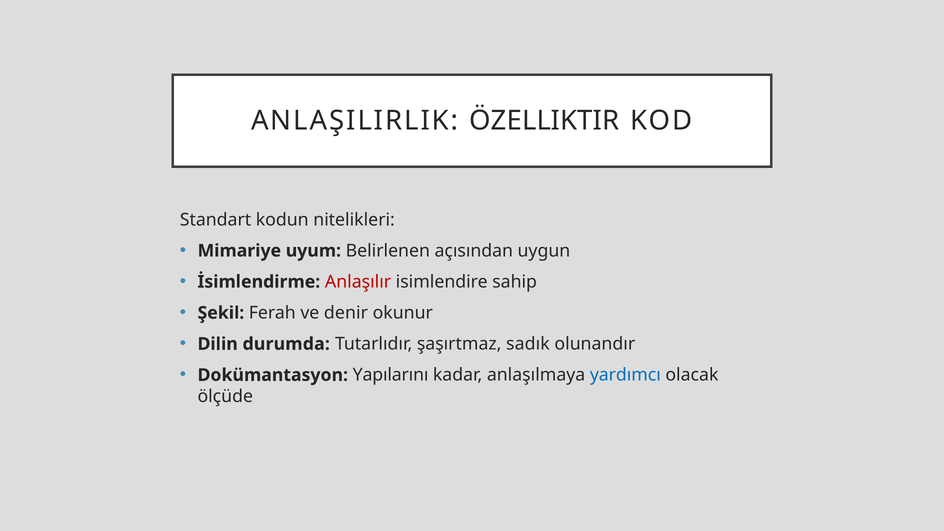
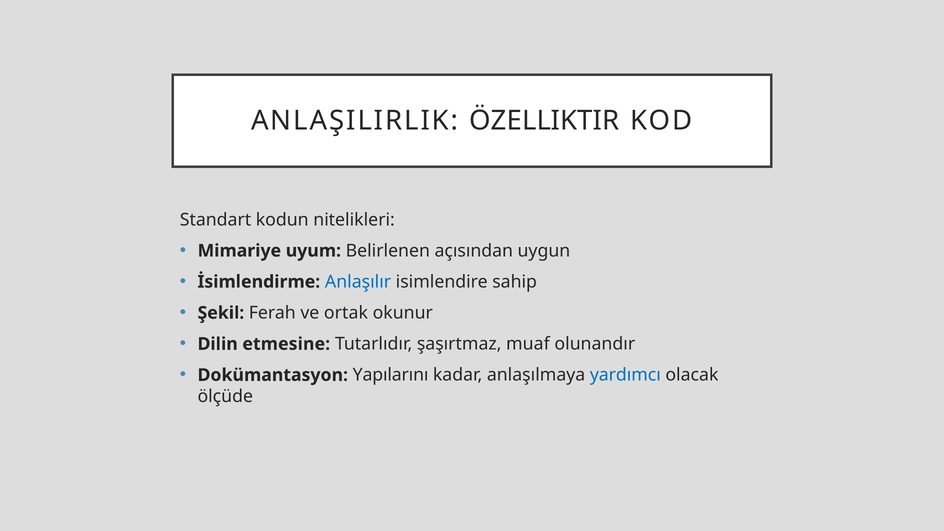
Anlaşılır colour: red -> blue
denir: denir -> ortak
durumda: durumda -> etmesine
sadık: sadık -> muaf
